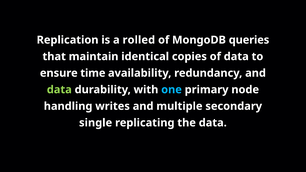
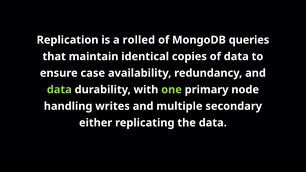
time: time -> case
one colour: light blue -> light green
single: single -> either
